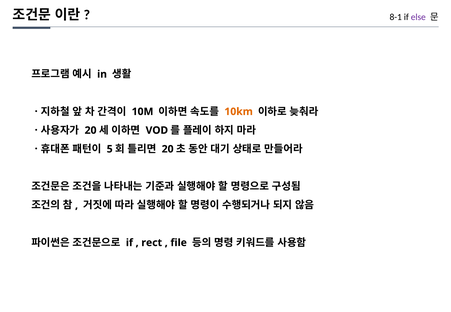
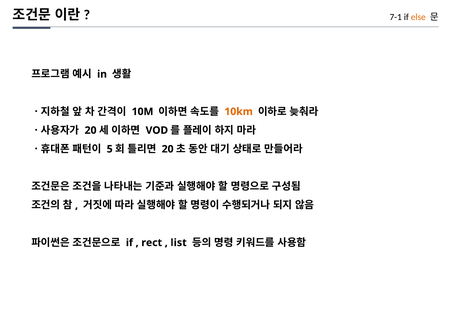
8-1: 8-1 -> 7-1
else colour: purple -> orange
file: file -> list
